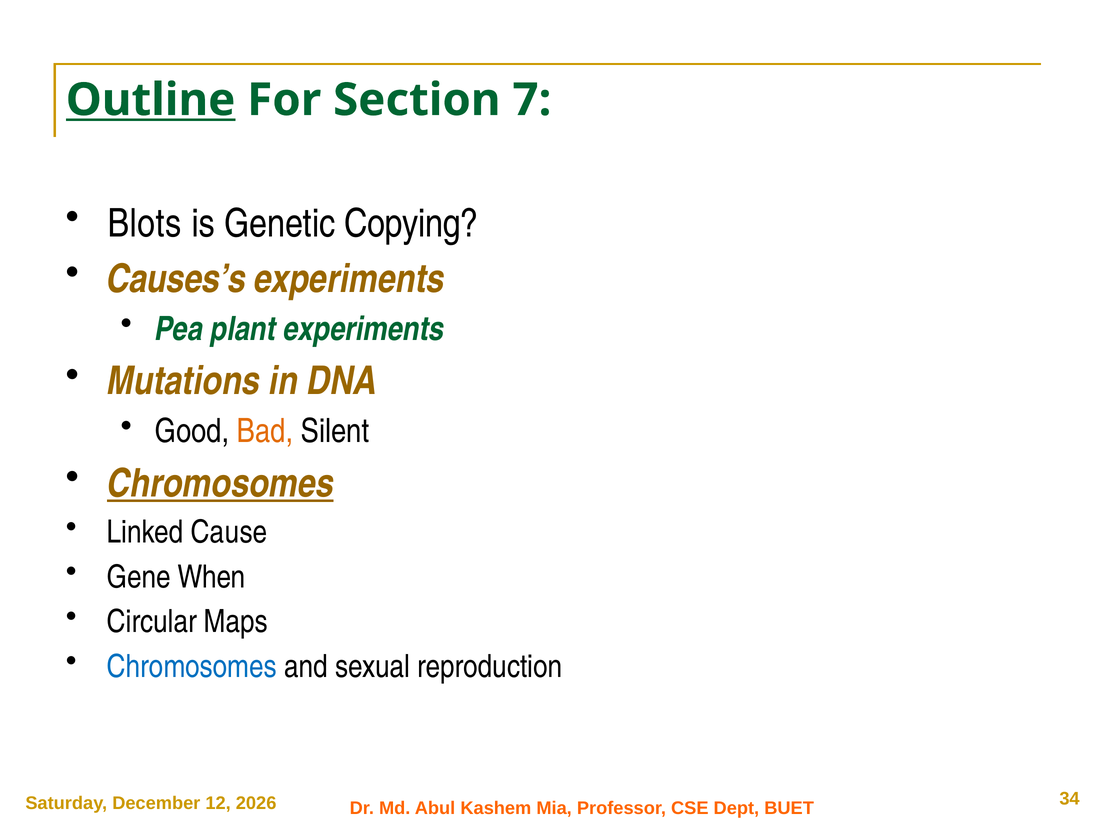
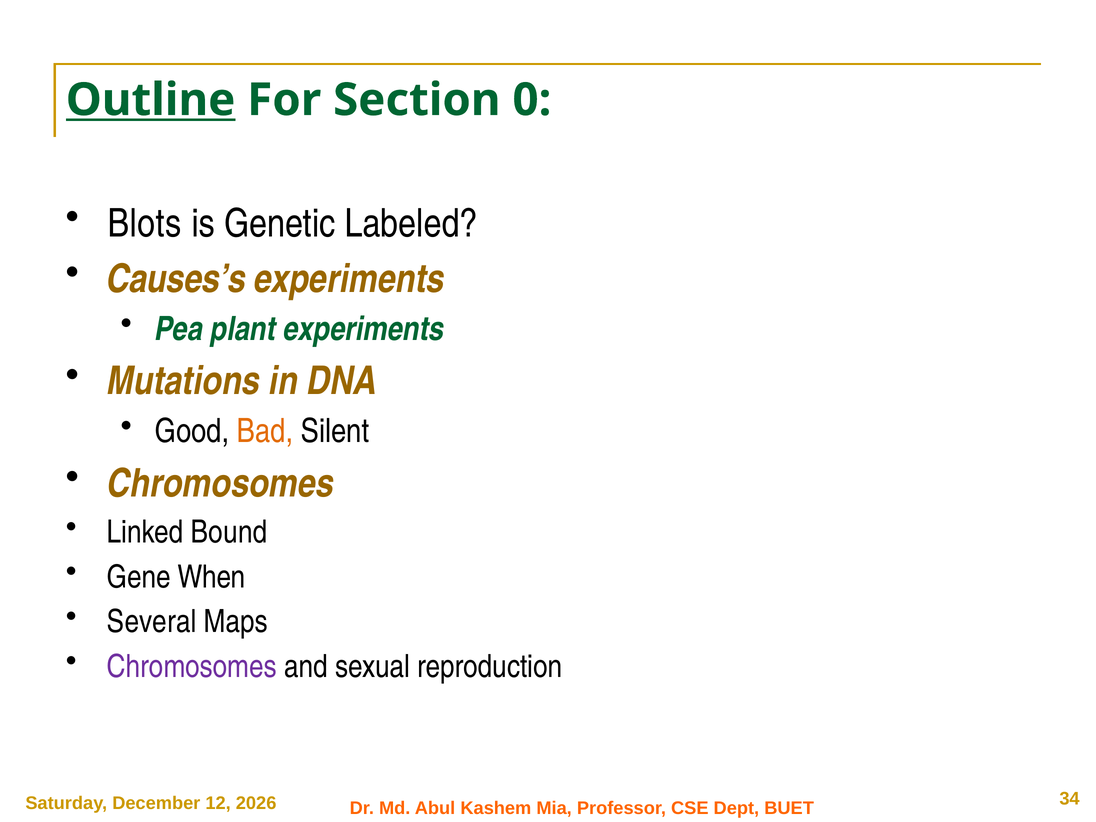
7: 7 -> 0
Copying: Copying -> Labeled
Chromosomes at (220, 484) underline: present -> none
Cause: Cause -> Bound
Circular: Circular -> Several
Chromosomes at (192, 667) colour: blue -> purple
